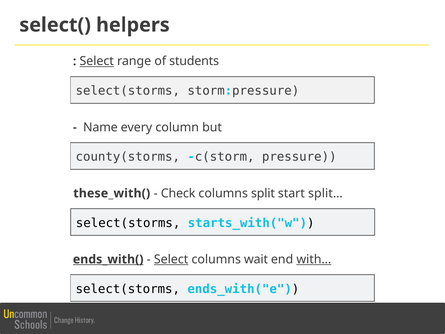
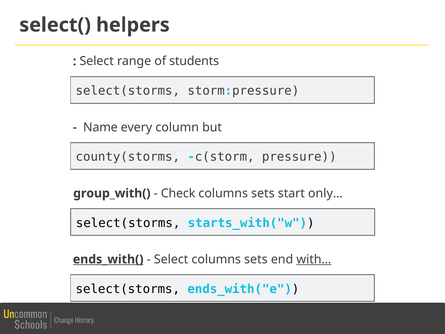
Select at (97, 61) underline: present -> none
these_with(: these_with( -> group_with(
split at (263, 193): split -> sets
split…: split… -> only…
Select at (171, 259) underline: present -> none
wait at (256, 259): wait -> sets
